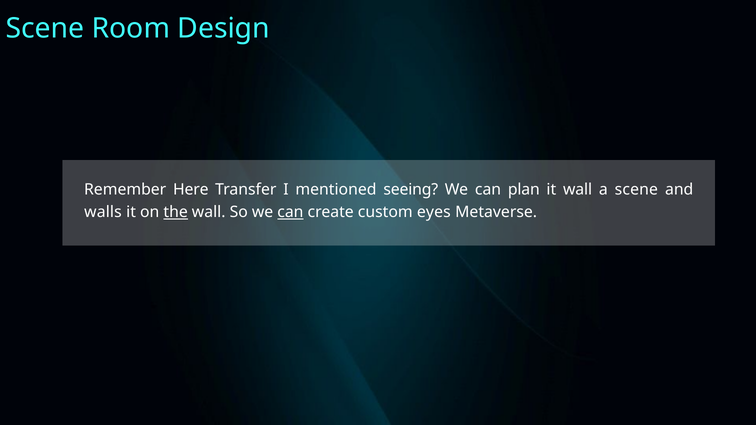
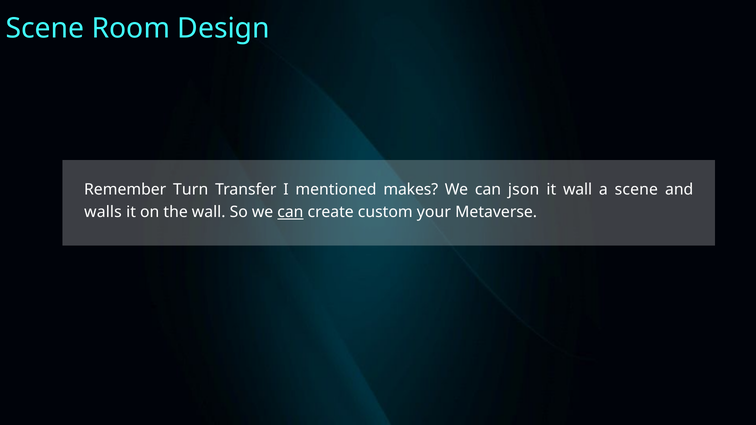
Here: Here -> Turn
seeing: seeing -> makes
plan: plan -> json
the underline: present -> none
eyes: eyes -> your
